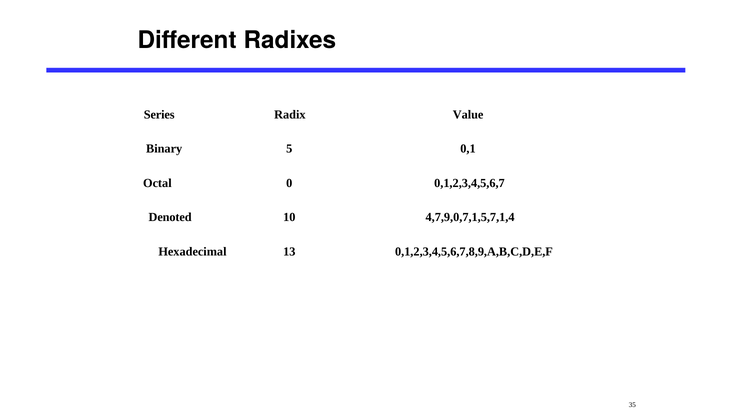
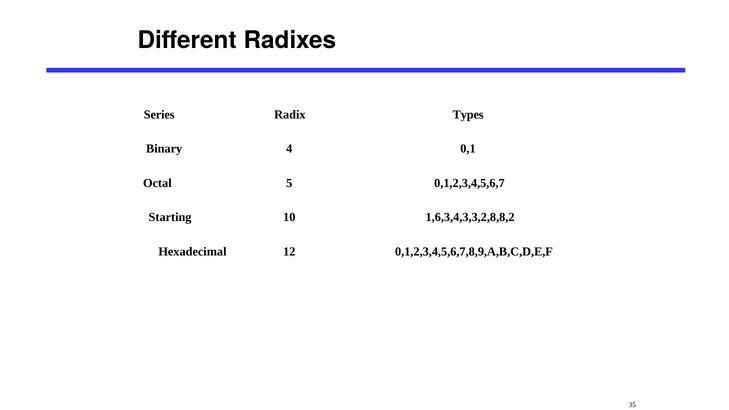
Value: Value -> Types
5: 5 -> 4
0: 0 -> 5
Denoted: Denoted -> Starting
4,7,9,0,7,1,5,7,1,4: 4,7,9,0,7,1,5,7,1,4 -> 1,6,3,4,3,3,2,8,8,2
13: 13 -> 12
